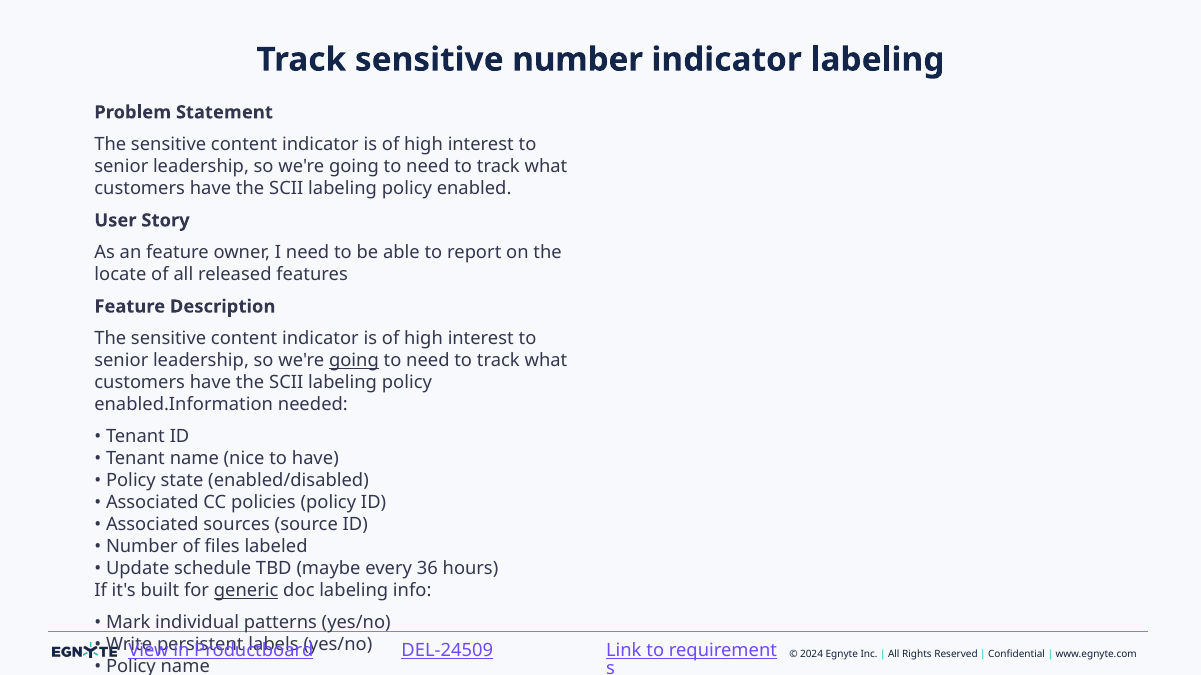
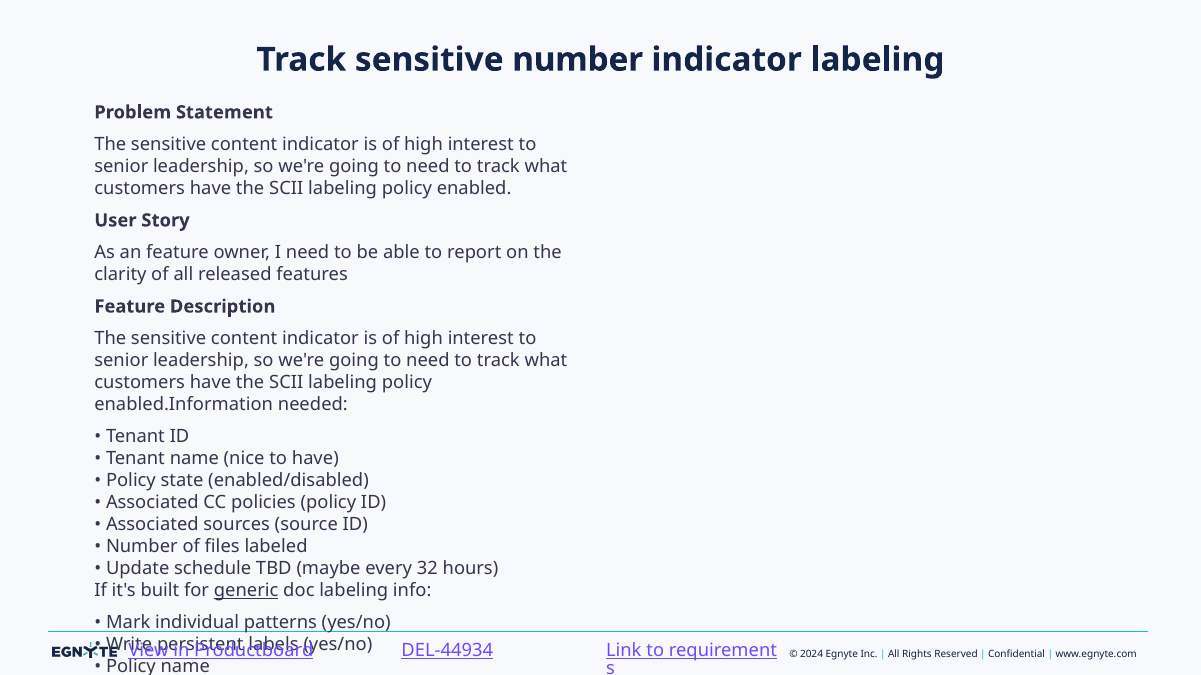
locate: locate -> clarity
going at (354, 361) underline: present -> none
36: 36 -> 32
DEL-24509: DEL-24509 -> DEL-44934
